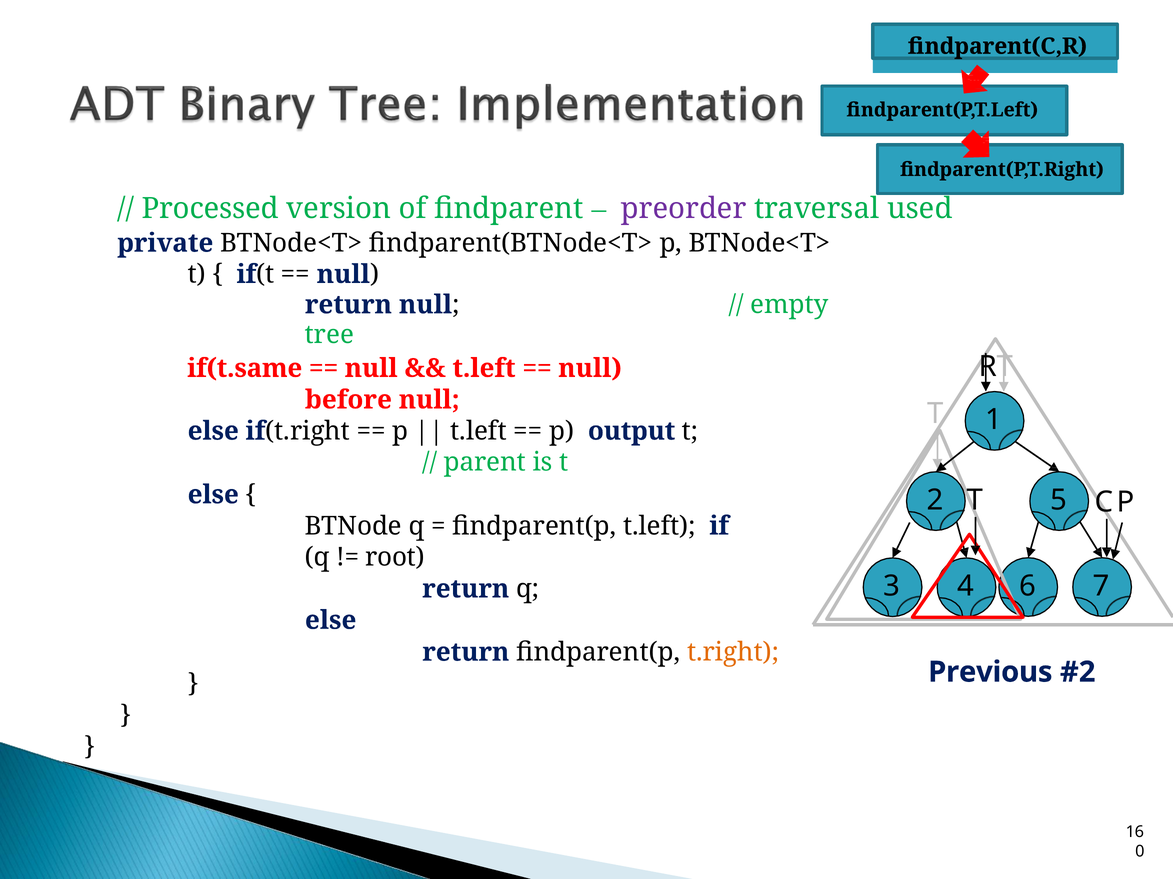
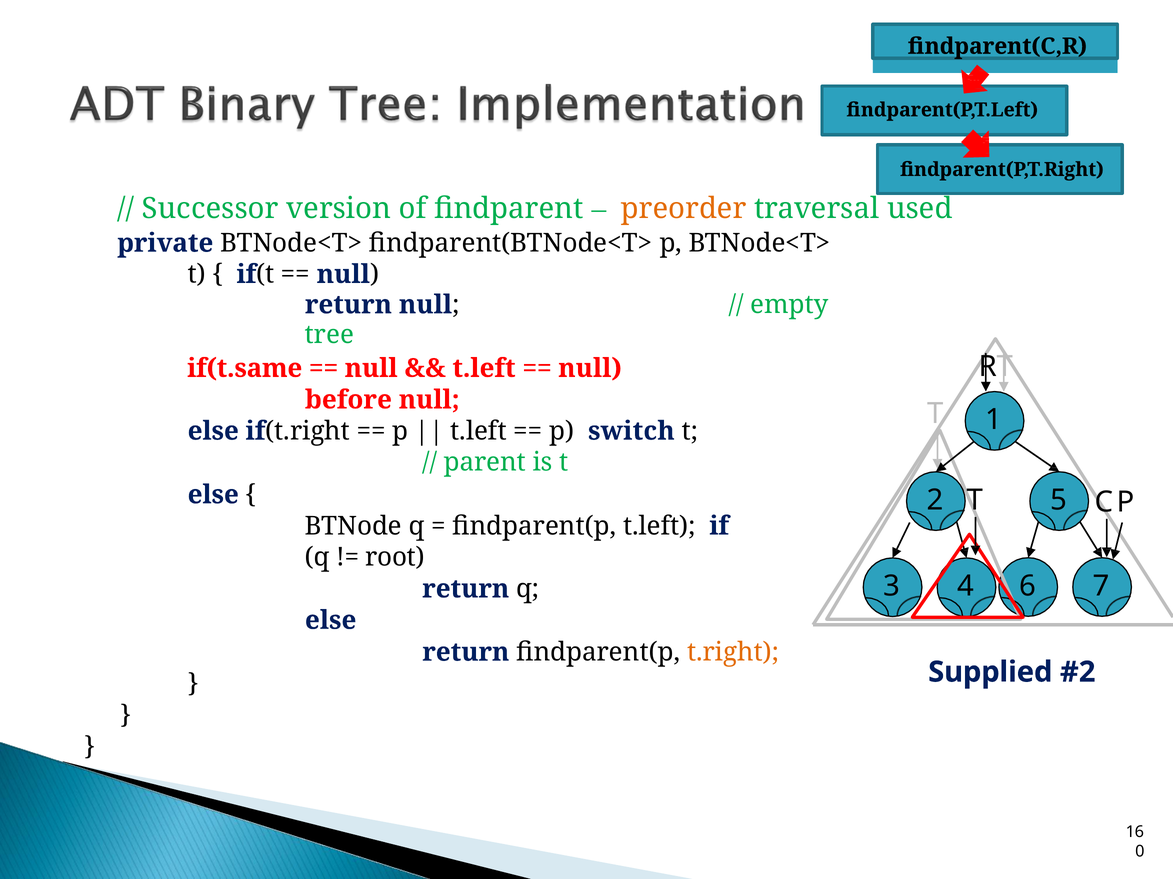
Processed: Processed -> Successor
preorder colour: purple -> orange
output: output -> switch
Previous: Previous -> Supplied
